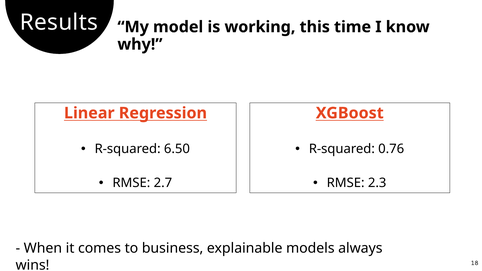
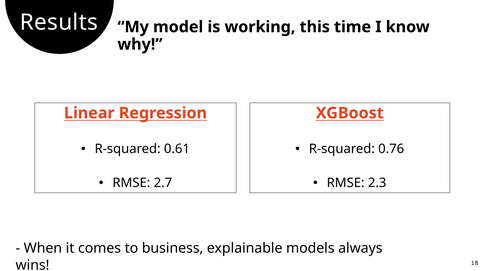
6.50: 6.50 -> 0.61
